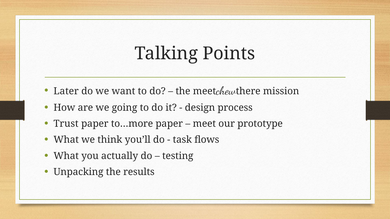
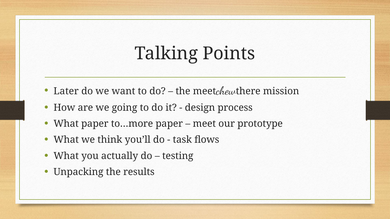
Trust at (66, 124): Trust -> What
